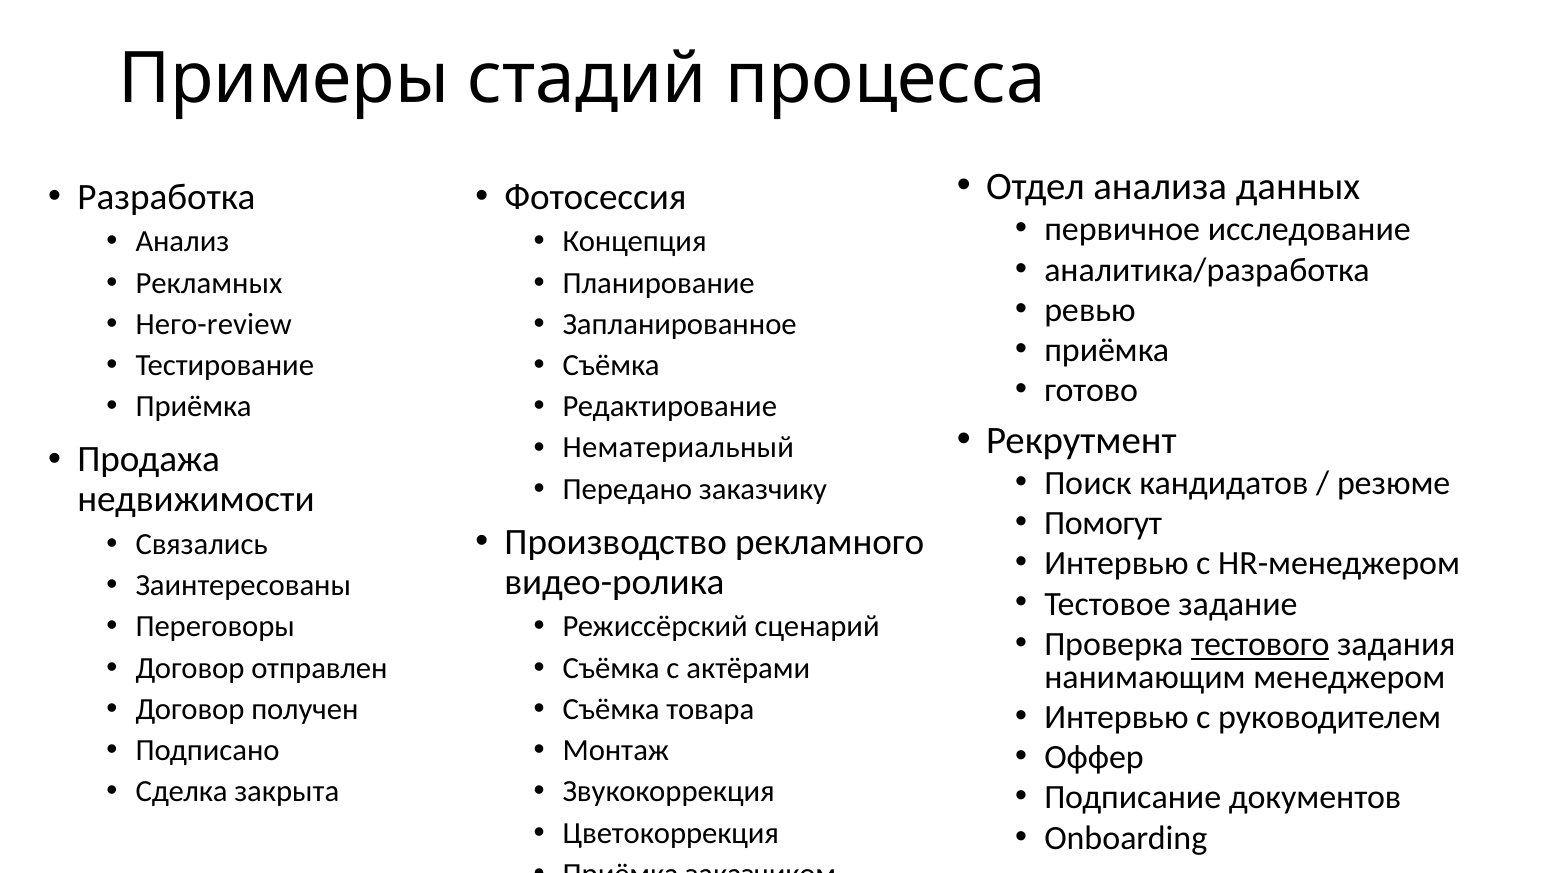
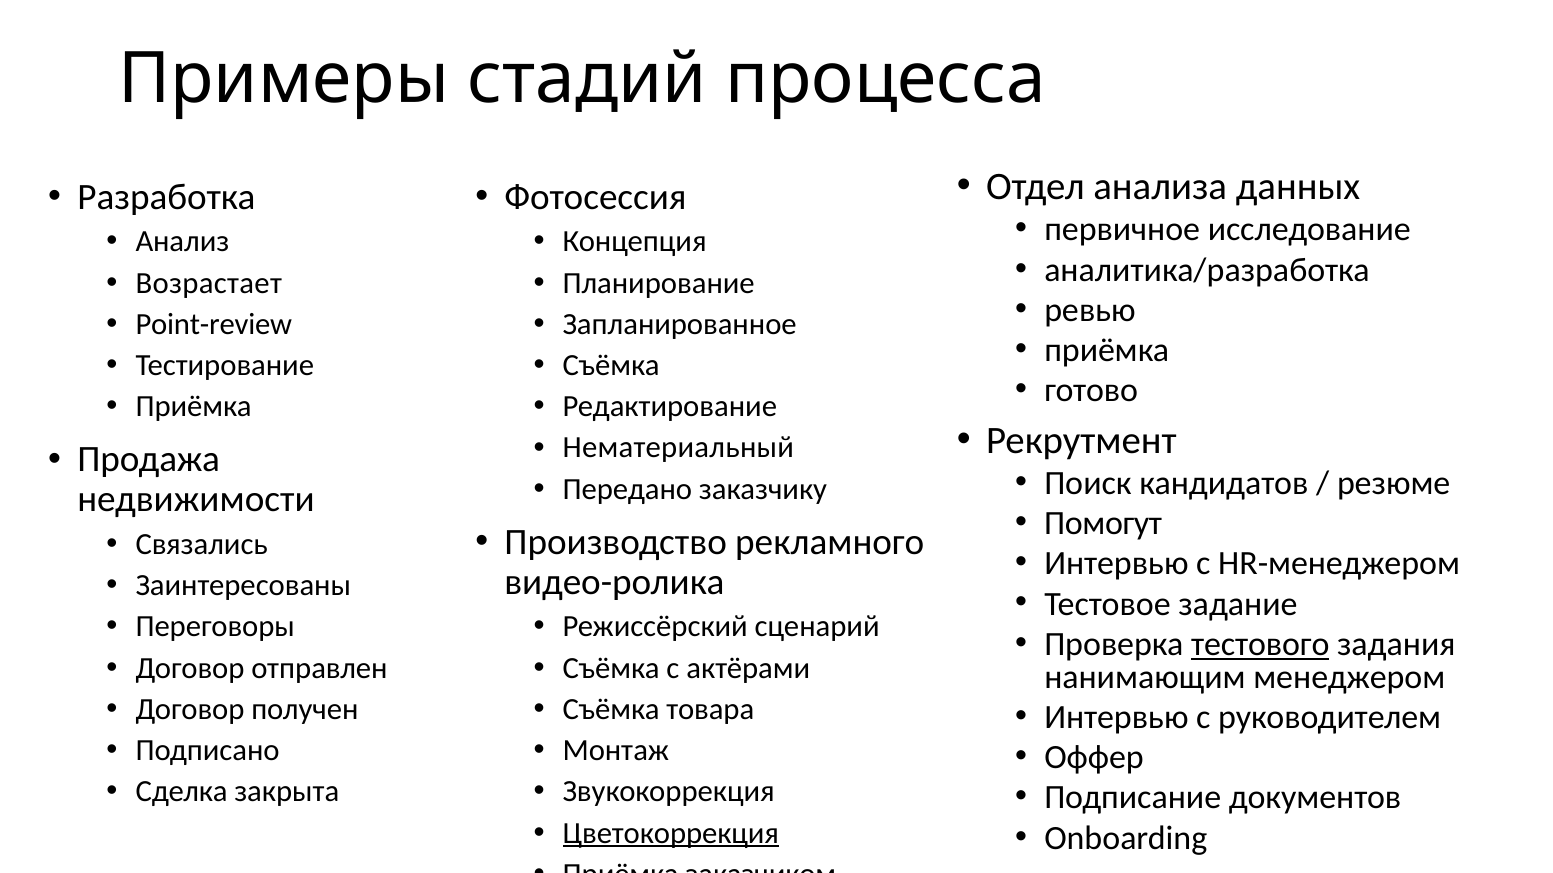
Рекламных: Рекламных -> Возрастает
Него-review: Него-review -> Point-review
Цветокоррекция underline: none -> present
